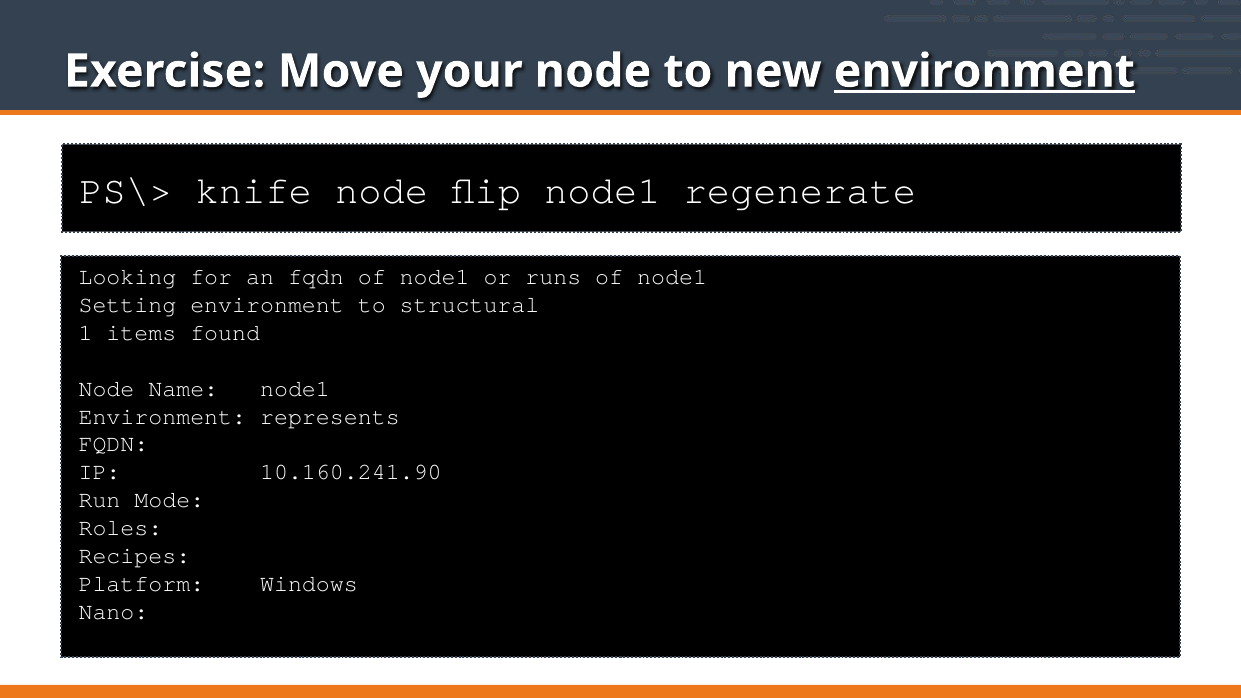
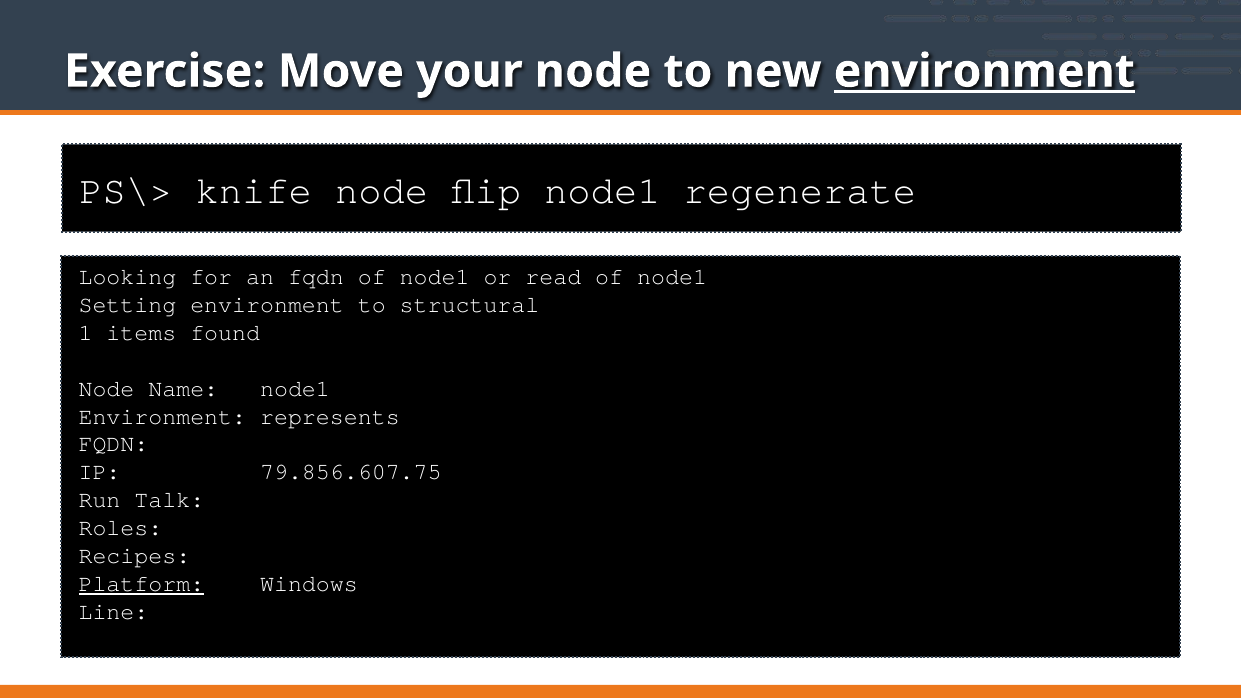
runs: runs -> read
10.160.241.90: 10.160.241.90 -> 79.856.607.75
Mode: Mode -> Talk
Platform underline: none -> present
Nano: Nano -> Line
